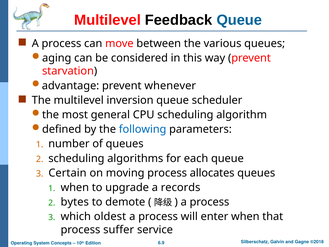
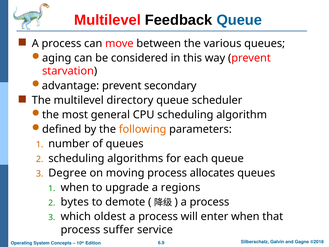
whenever: whenever -> secondary
inversion: inversion -> directory
following colour: blue -> orange
Certain: Certain -> Degree
records: records -> regions
